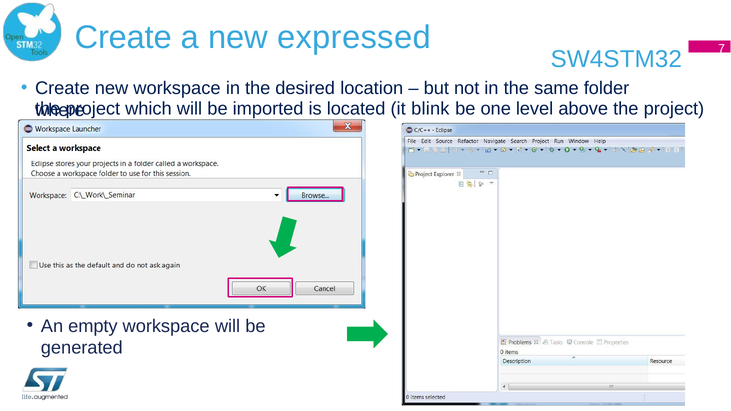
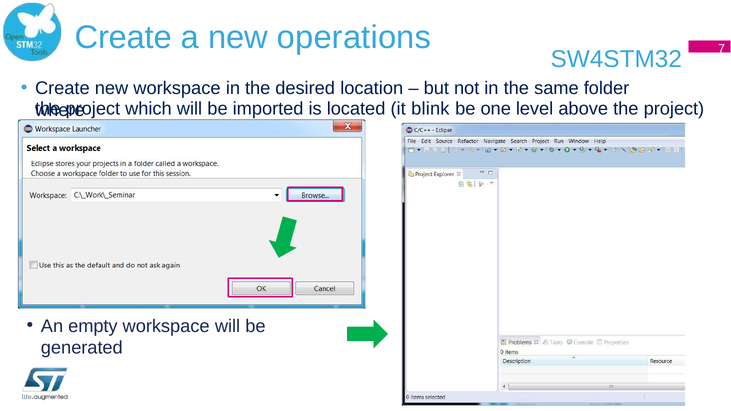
expressed: expressed -> operations
